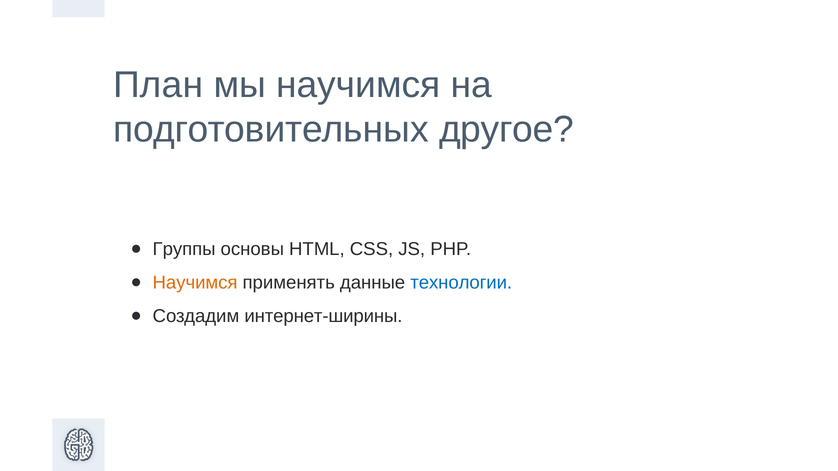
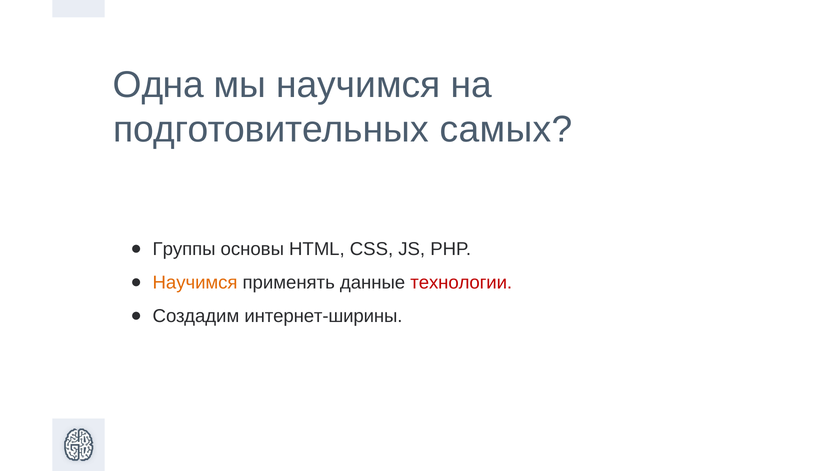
План: План -> Одна
другое: другое -> самых
технологии colour: blue -> red
